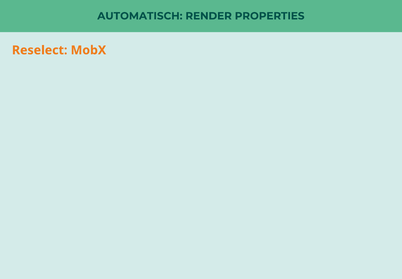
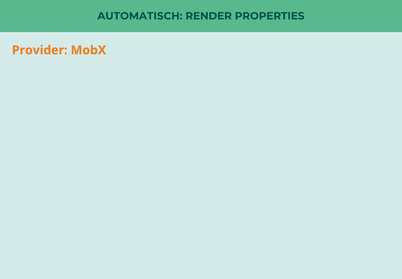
Reselect: Reselect -> Provider
